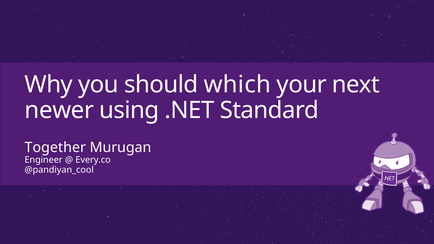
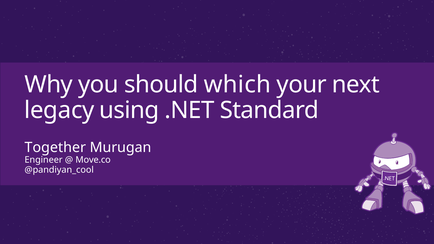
newer: newer -> legacy
Every.co: Every.co -> Move.co
